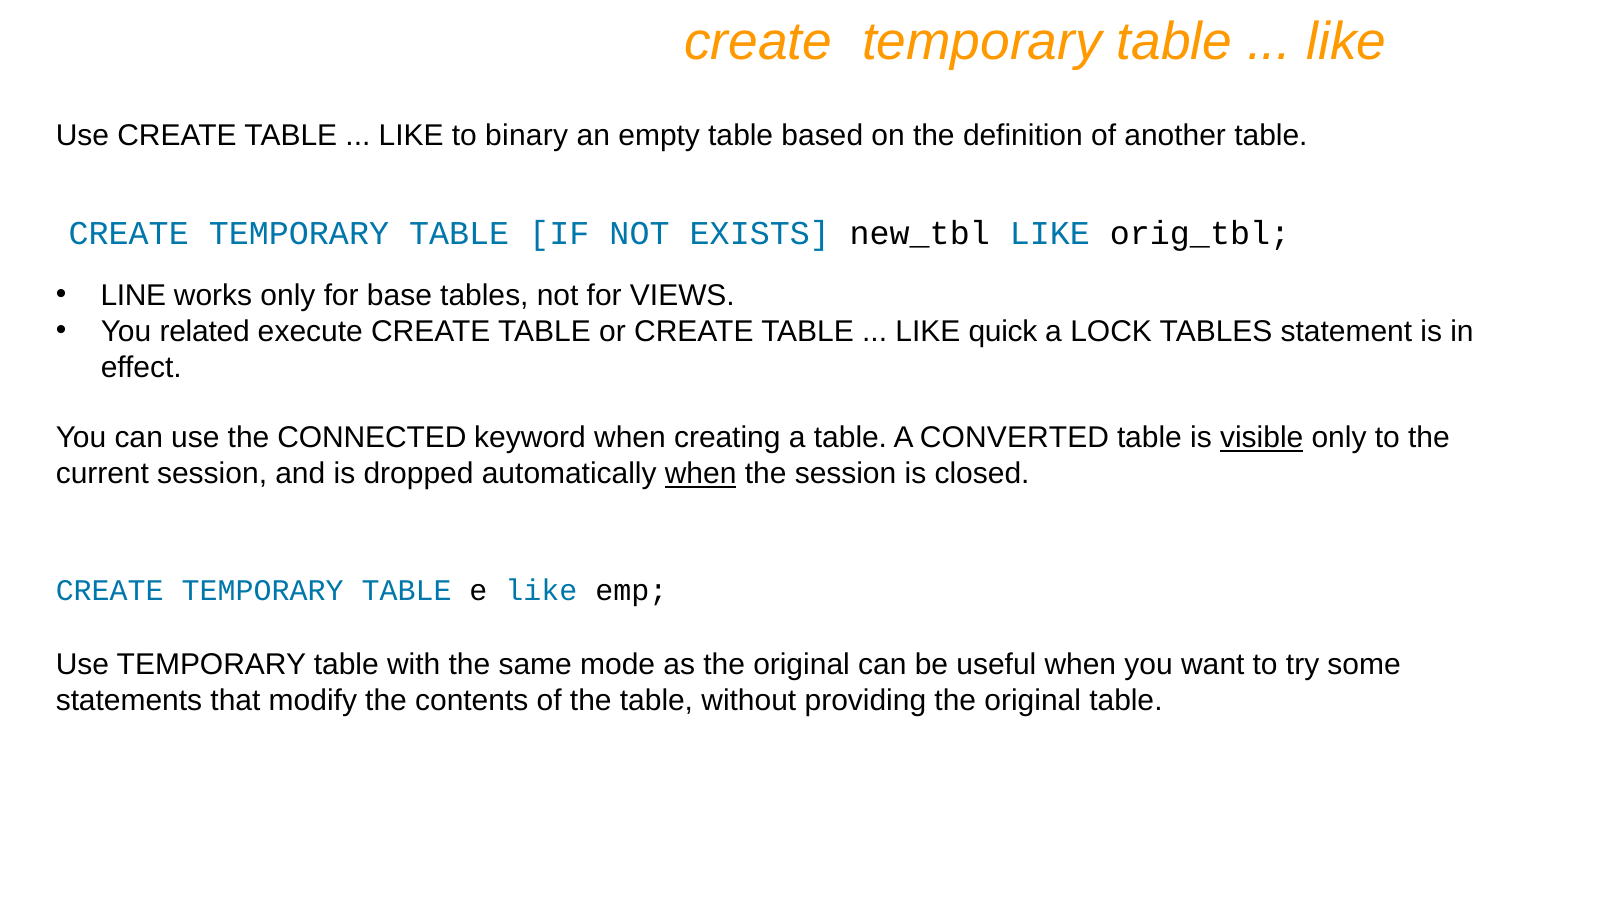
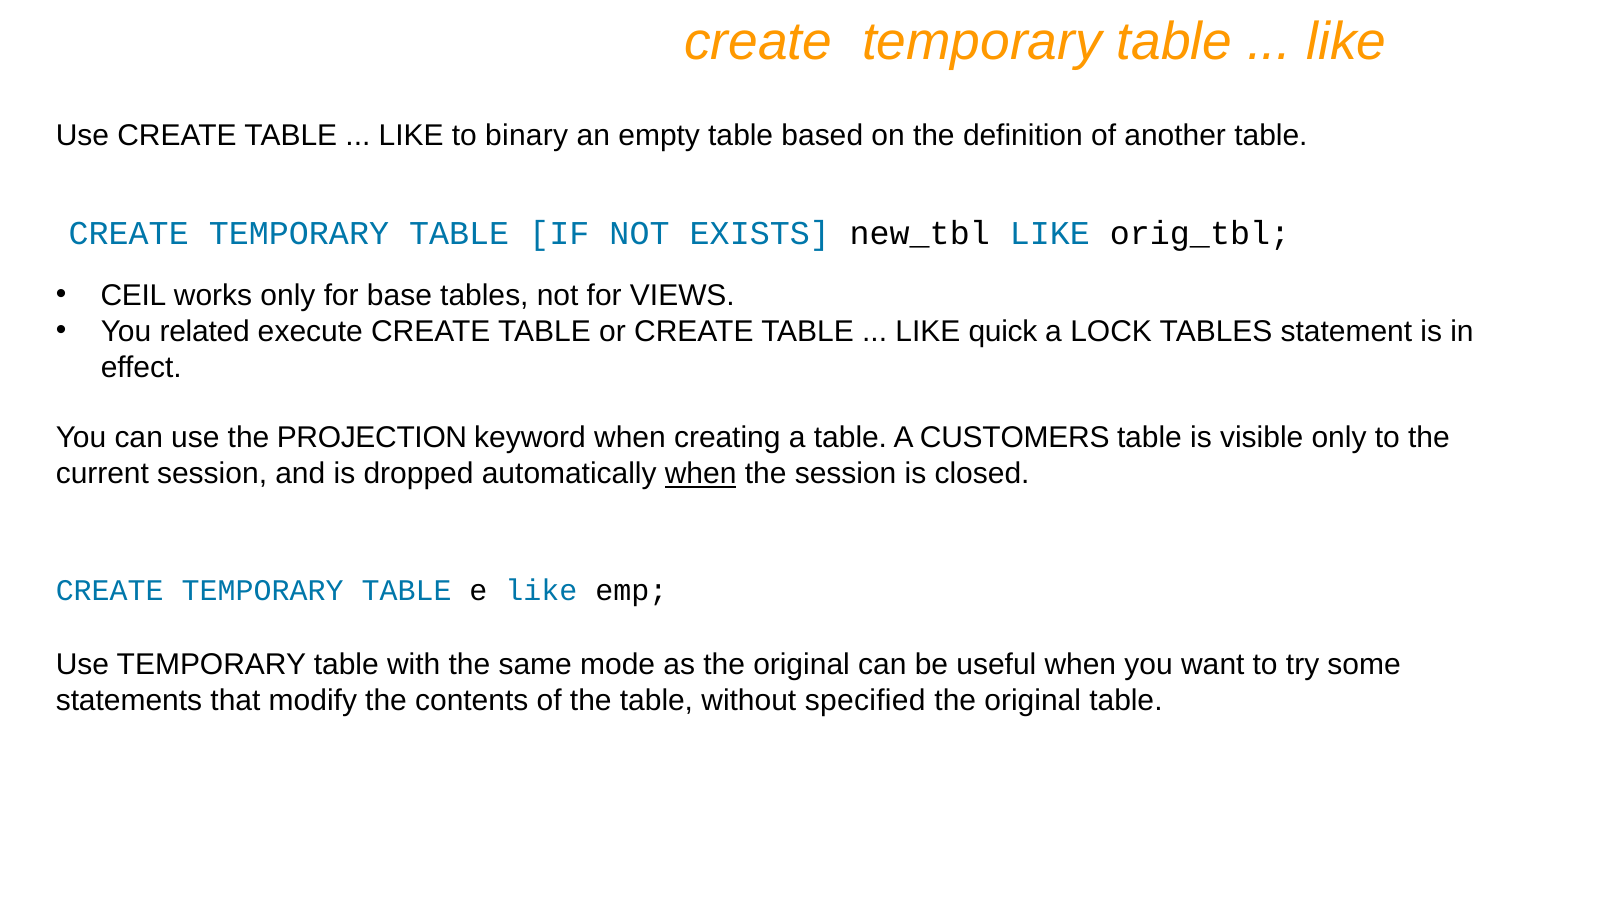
LINE: LINE -> CEIL
CONNECTED: CONNECTED -> PROJECTION
CONVERTED: CONVERTED -> CUSTOMERS
visible underline: present -> none
providing: providing -> specified
